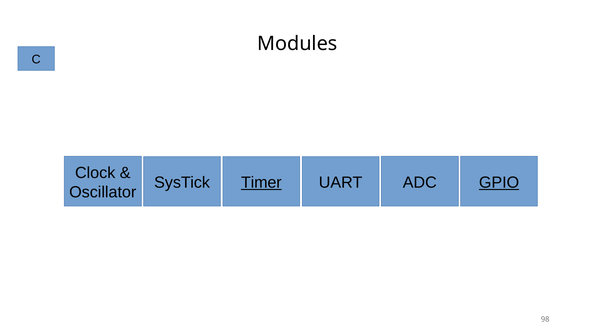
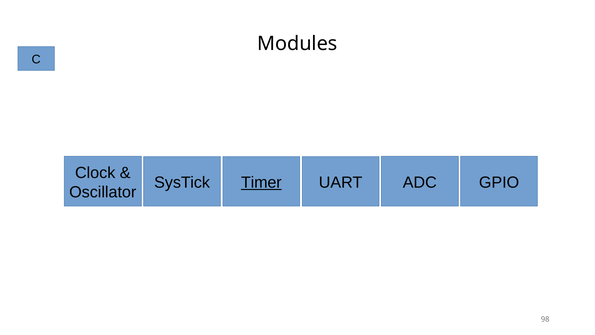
GPIO underline: present -> none
